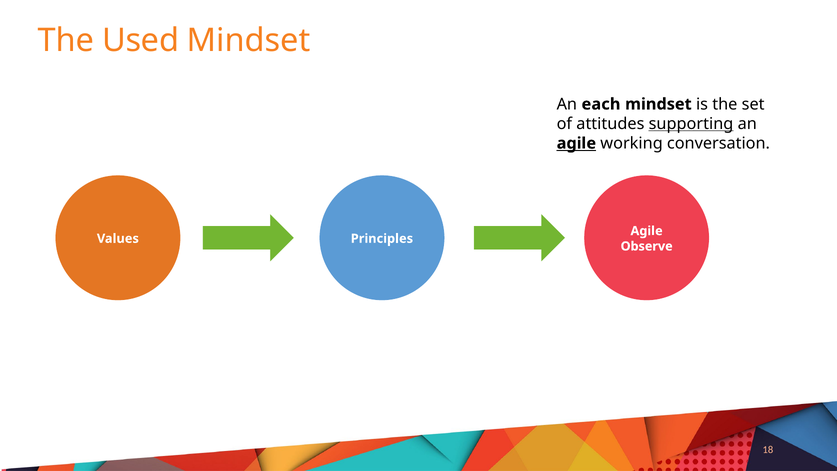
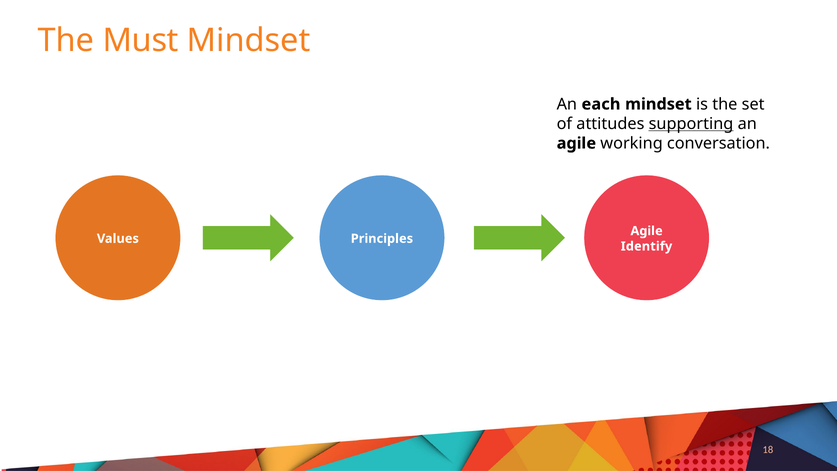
Used: Used -> Must
agile at (576, 143) underline: present -> none
Observe: Observe -> Identify
